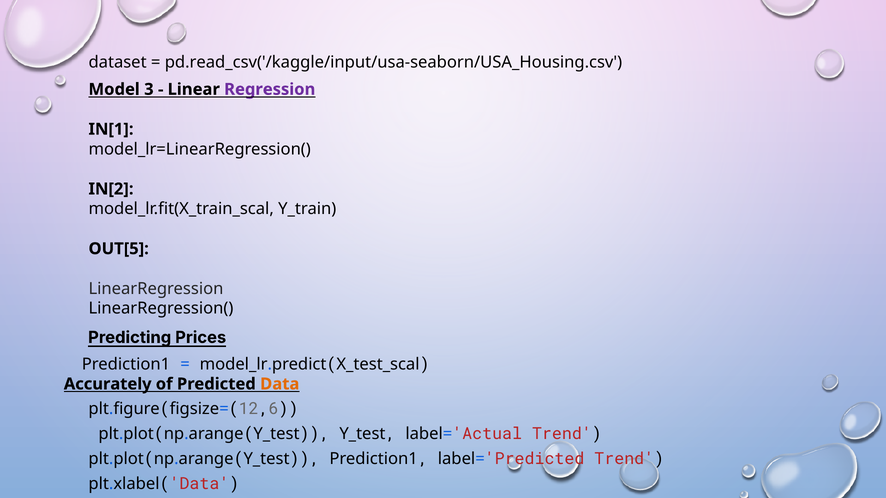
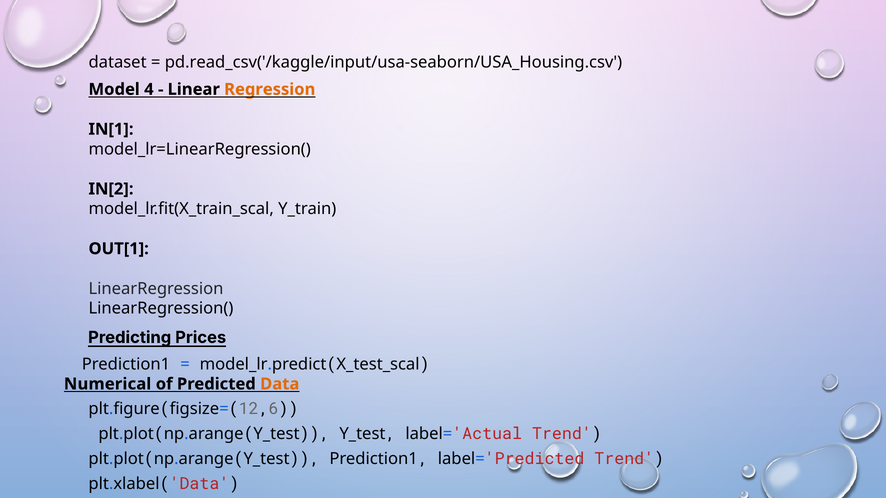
3: 3 -> 4
Regression colour: purple -> orange
OUT[5: OUT[5 -> OUT[1
Accurately: Accurately -> Numerical
